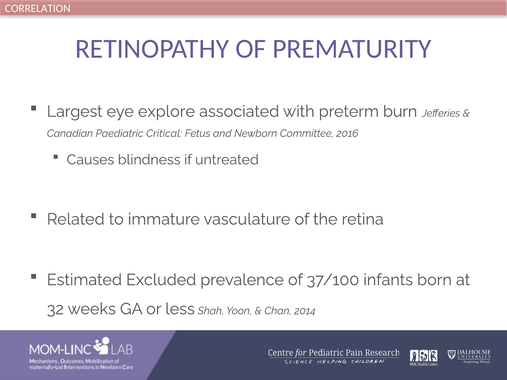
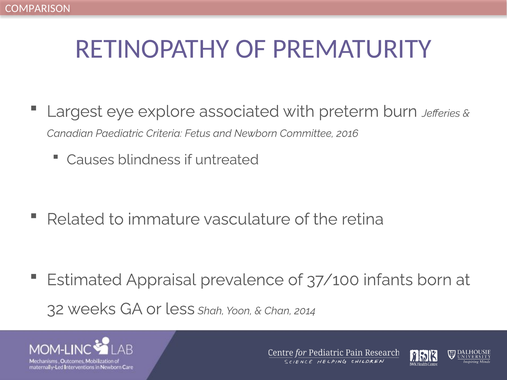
CORRELATION: CORRELATION -> COMPARISON
Critical: Critical -> Criteria
Excluded: Excluded -> Appraisal
